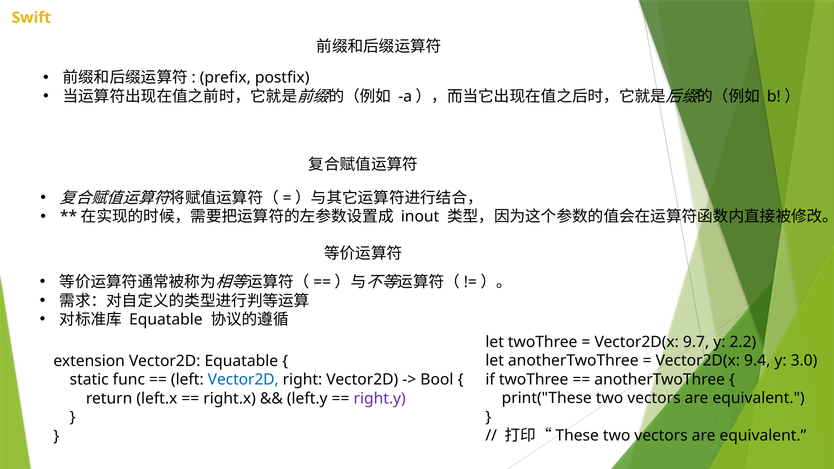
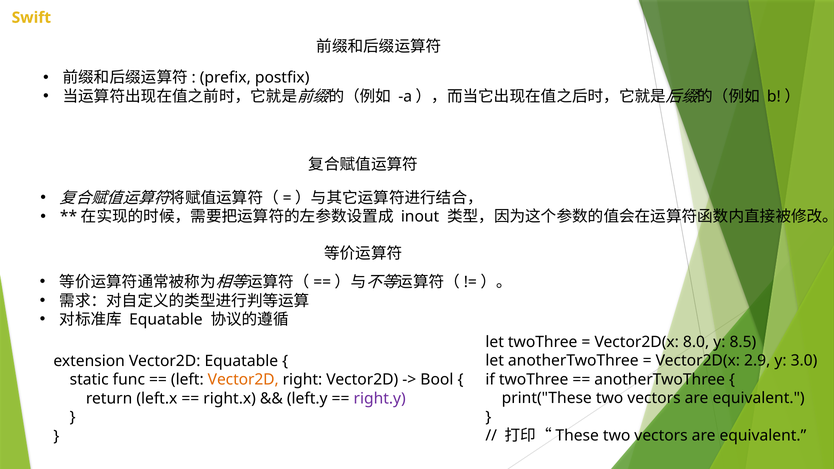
9.7: 9.7 -> 8.0
2.2: 2.2 -> 8.5
9.4: 9.4 -> 2.9
Vector2D at (243, 380) colour: blue -> orange
